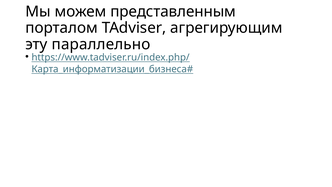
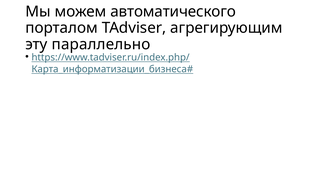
представленным: представленным -> автоматического
